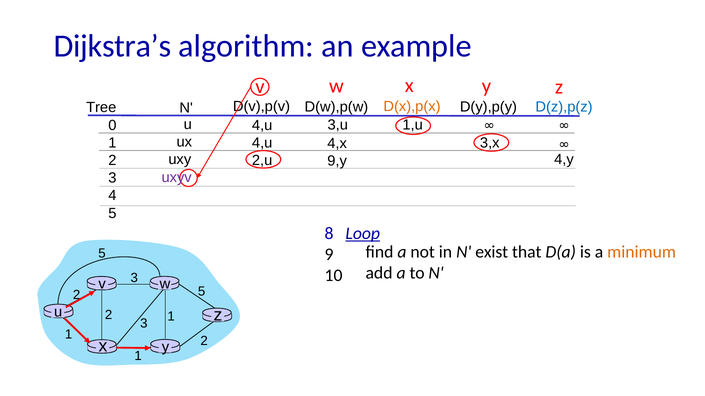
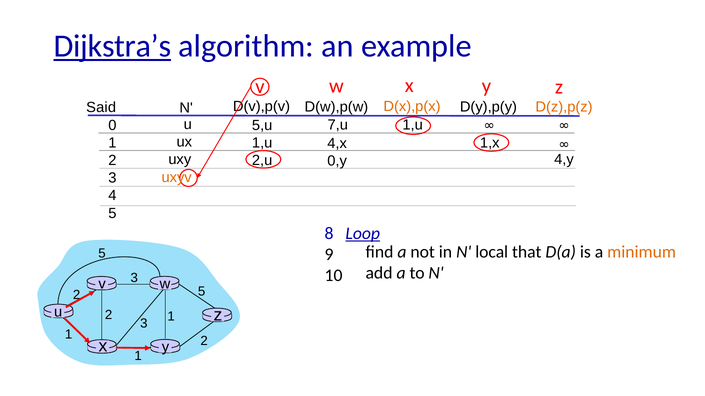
Dijkstra’s underline: none -> present
Tree: Tree -> Said
D(z),p(z colour: blue -> orange
3,u: 3,u -> 7,u
4,u at (262, 125): 4,u -> 5,u
4,u at (262, 143): 4,u -> 1,u
3,x: 3,x -> 1,x
9,y: 9,y -> 0,y
uxyv colour: purple -> orange
exist: exist -> local
